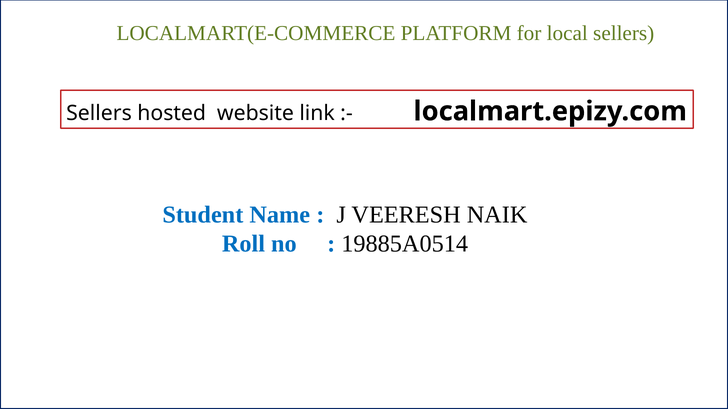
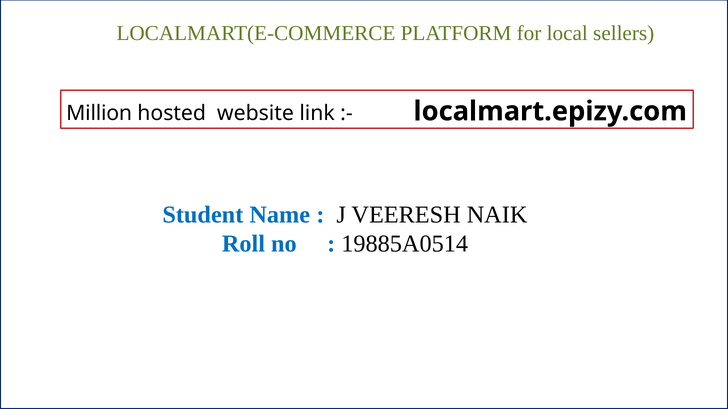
Sellers at (99, 113): Sellers -> Million
